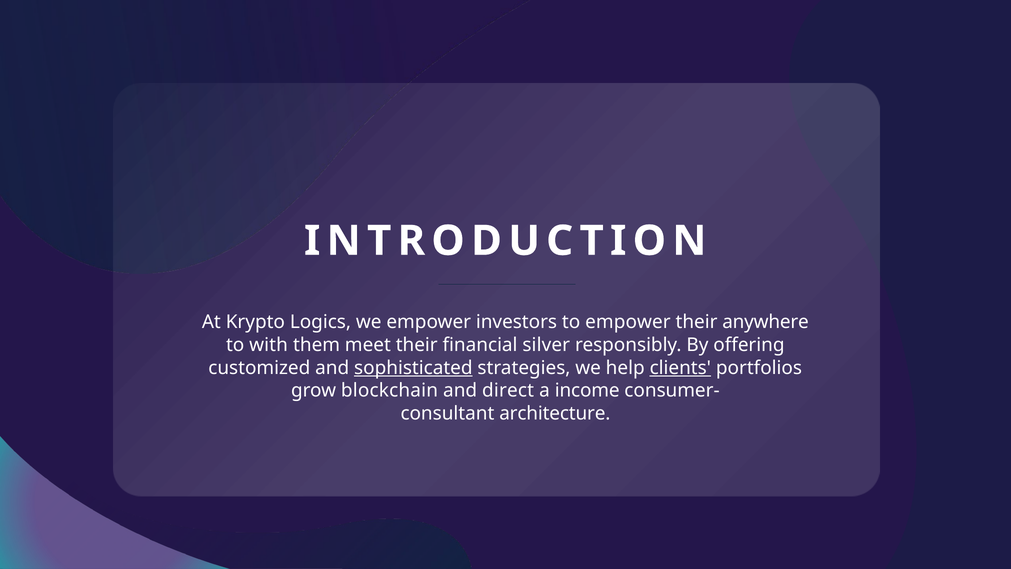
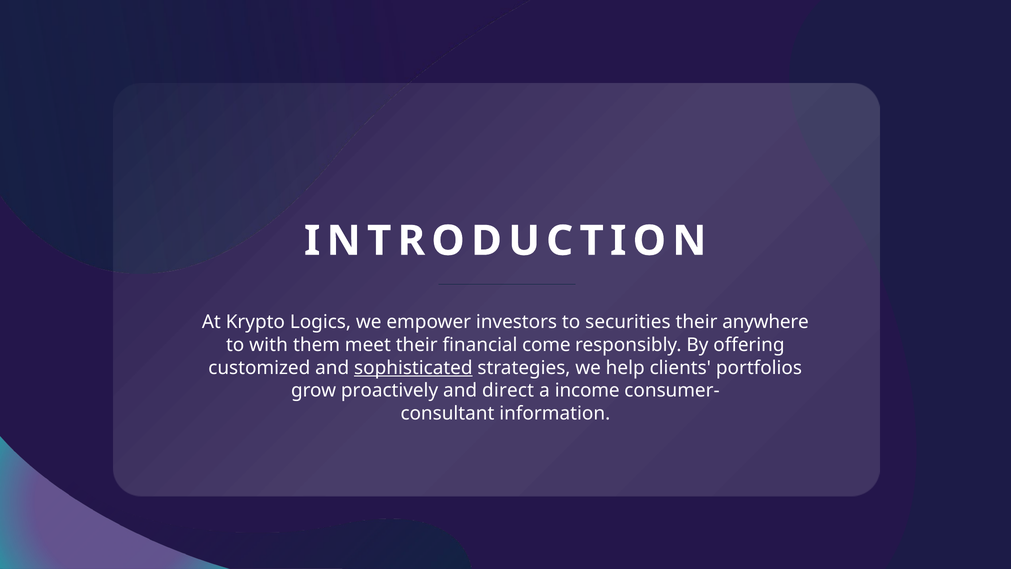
to empower: empower -> securities
silver: silver -> come
clients underline: present -> none
blockchain: blockchain -> proactively
architecture: architecture -> information
